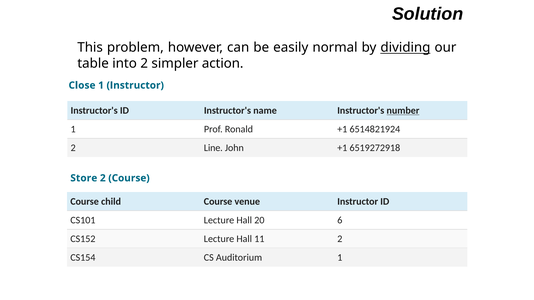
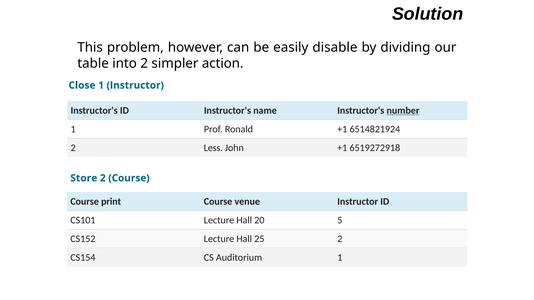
normal: normal -> disable
dividing underline: present -> none
Line: Line -> Less
child: child -> print
6: 6 -> 5
11: 11 -> 25
